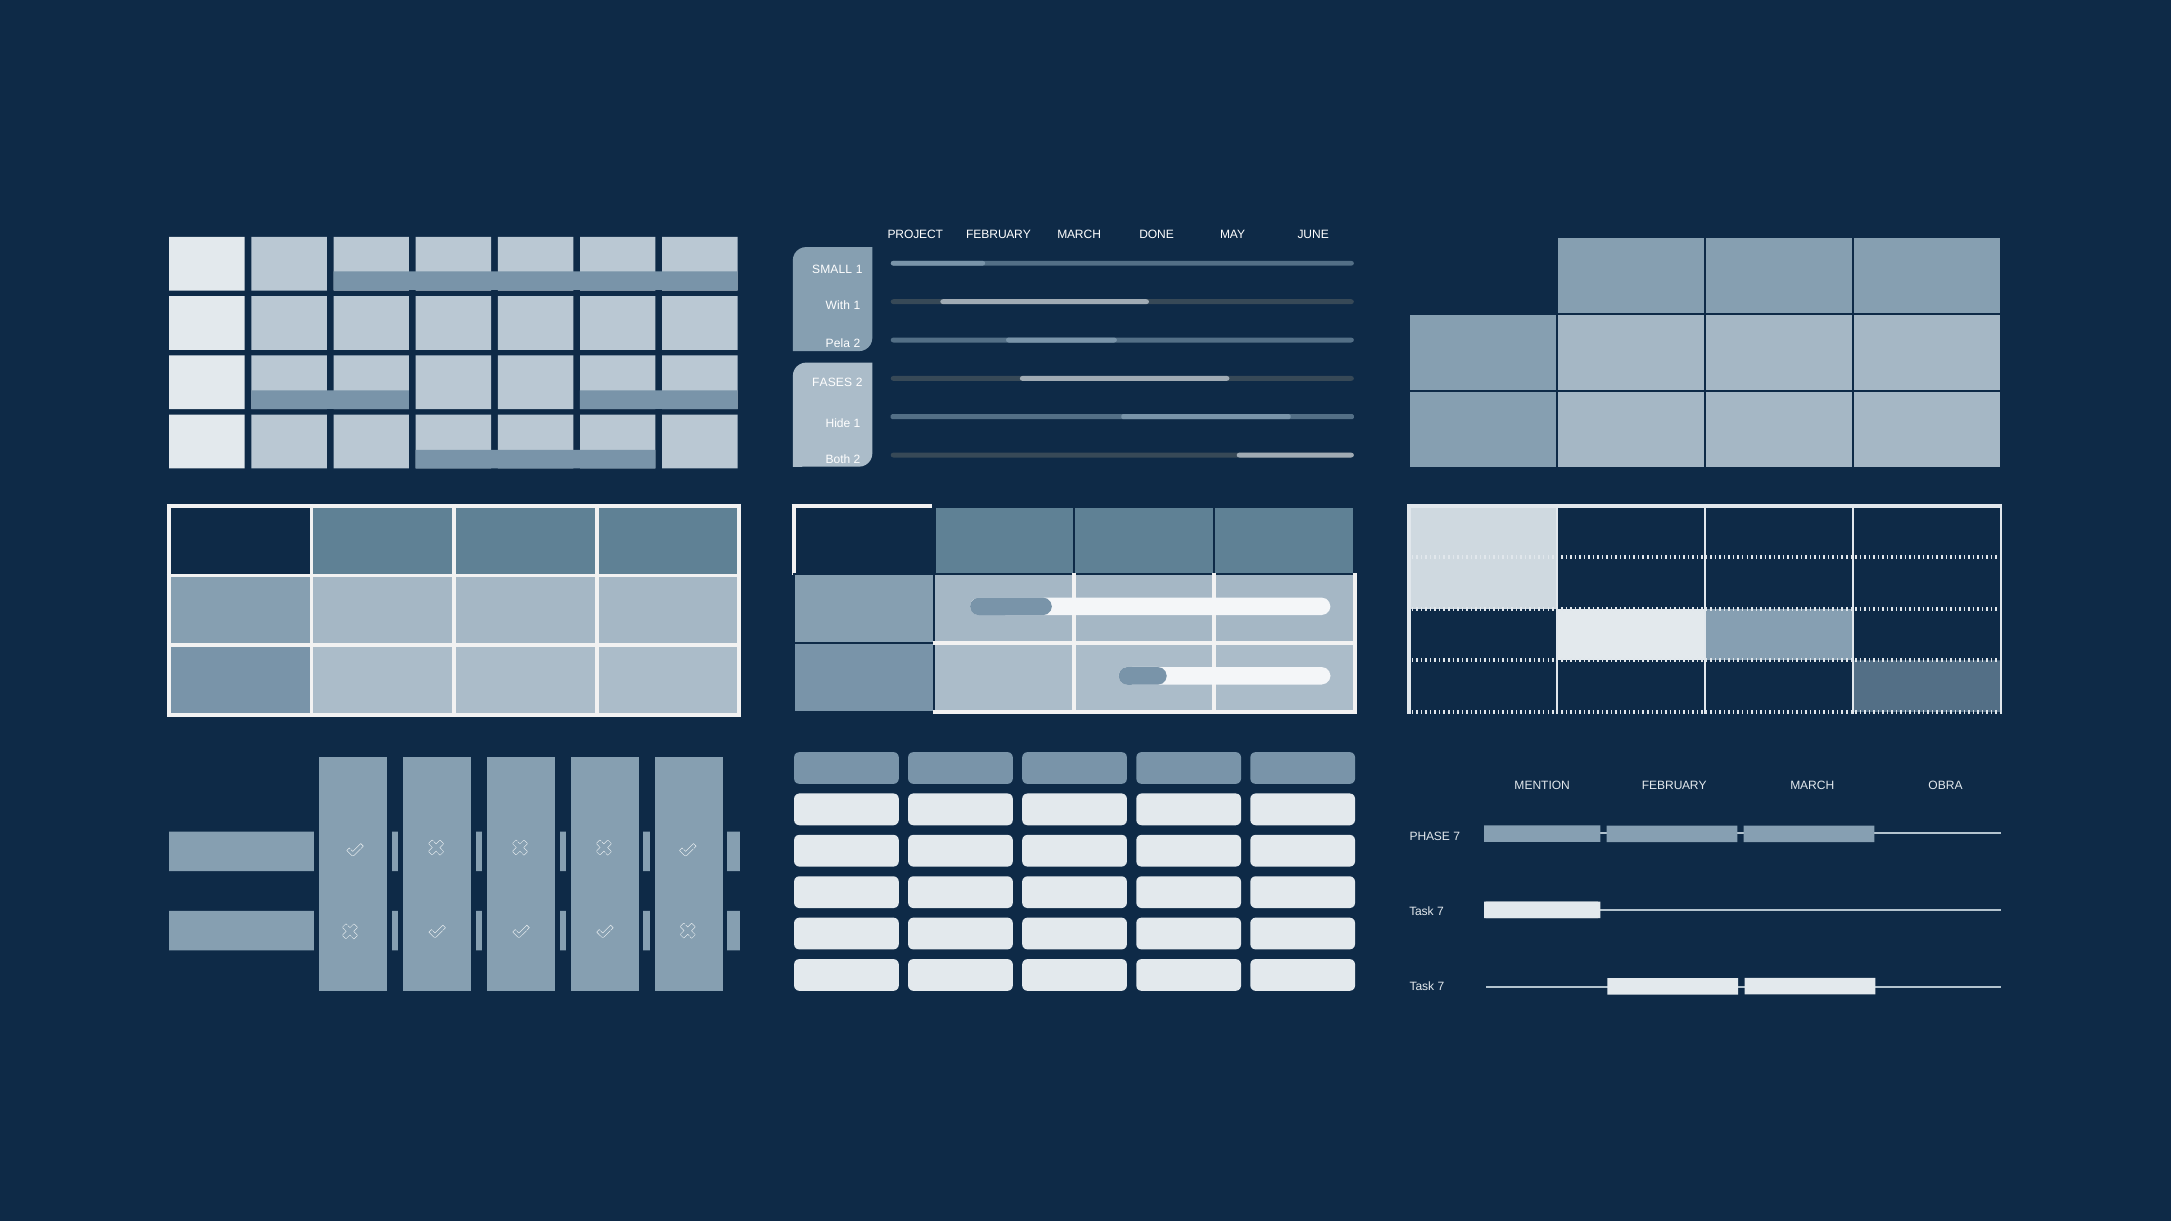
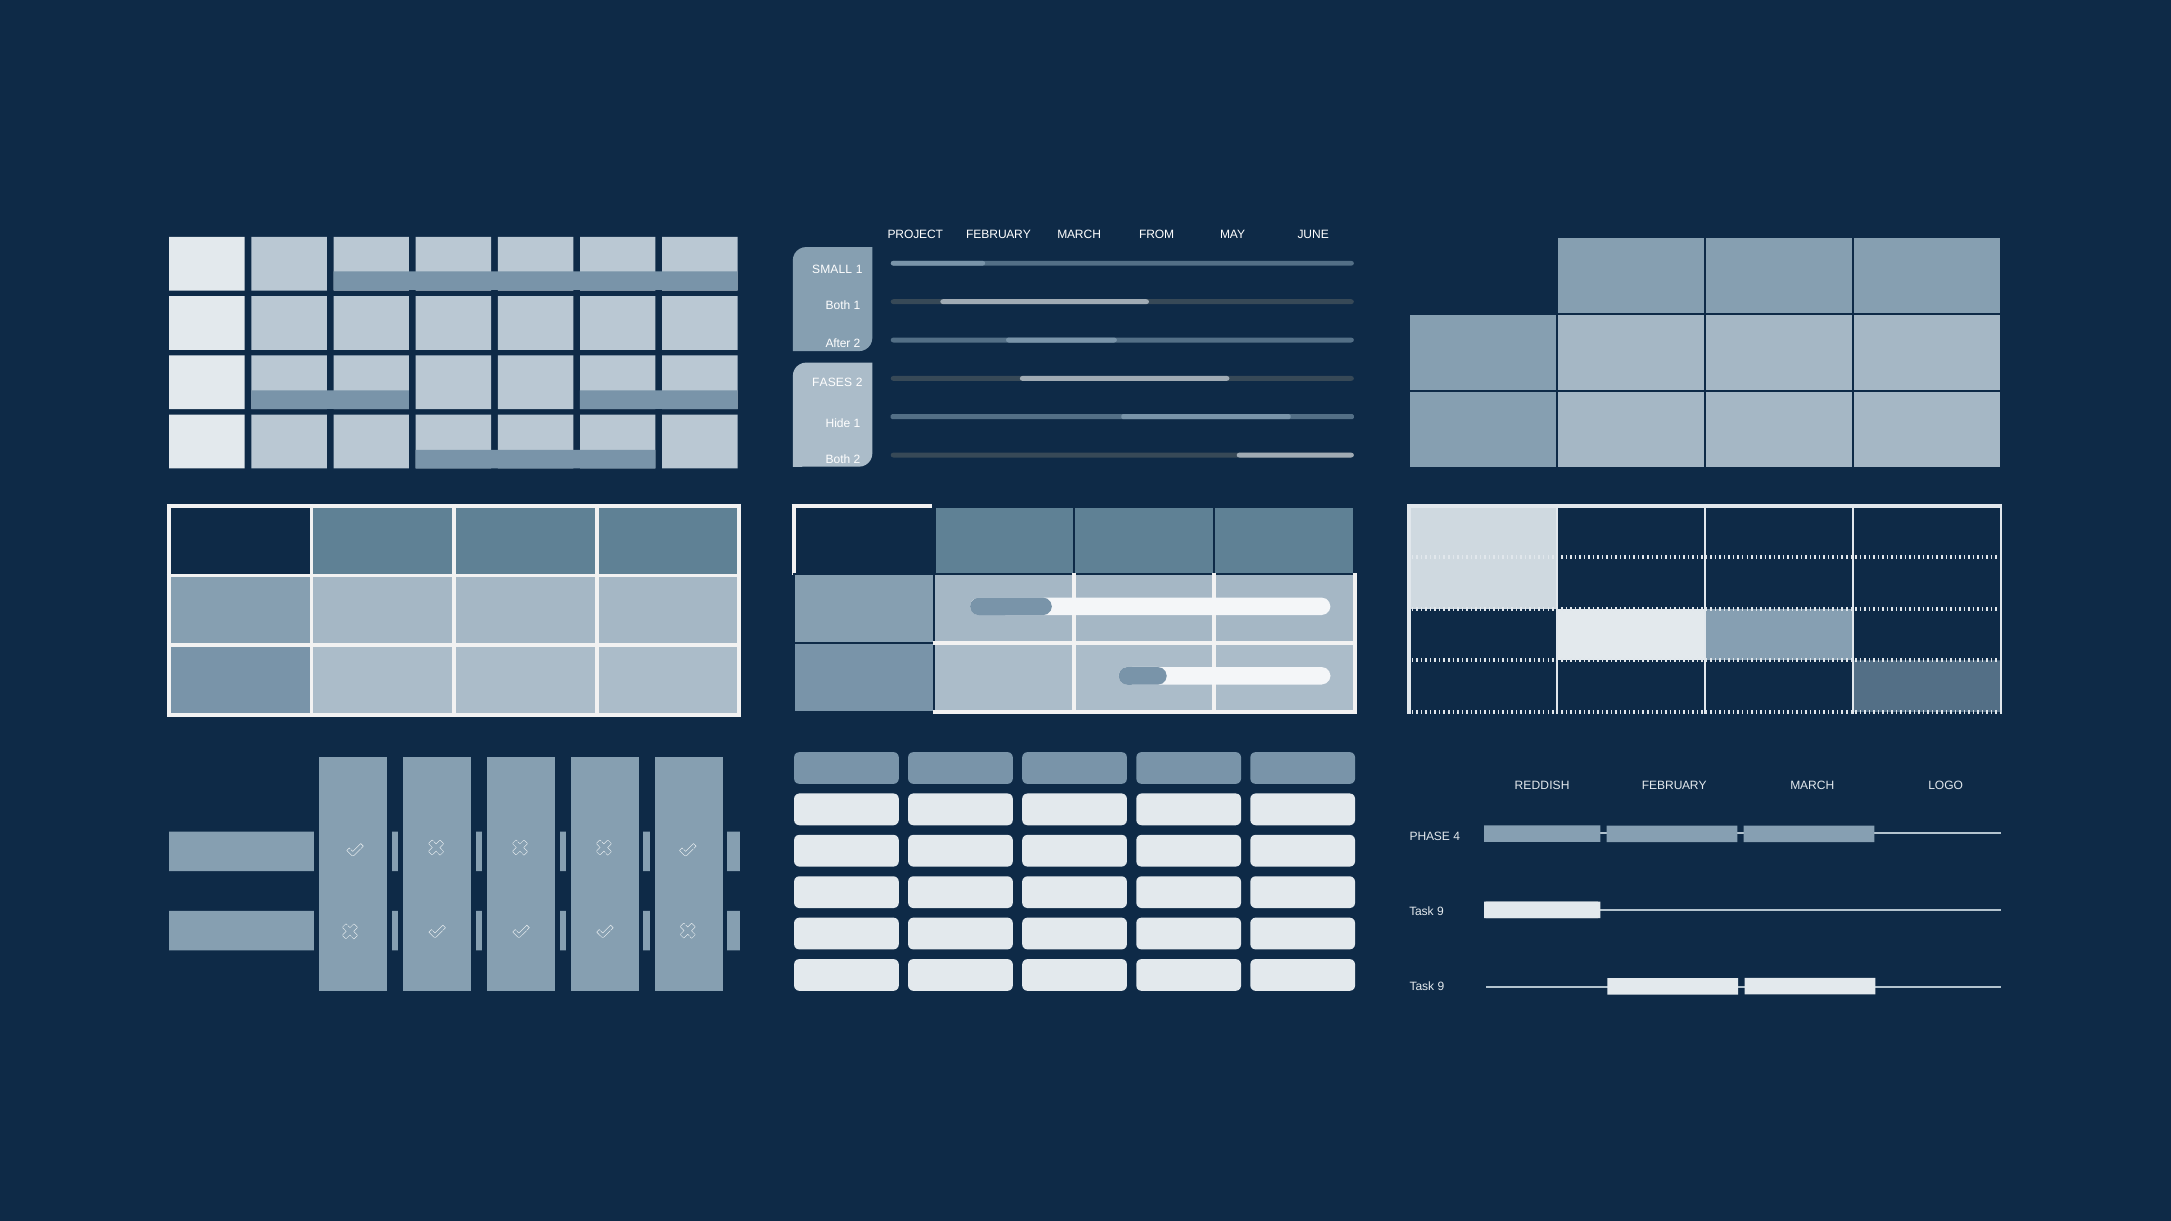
DONE: DONE -> FROM
With at (838, 306): With -> Both
Pela: Pela -> After
MENTION: MENTION -> REDDISH
OBRA: OBRA -> LOGO
PHASE 7: 7 -> 4
7 at (1440, 912): 7 -> 9
7 at (1441, 987): 7 -> 9
